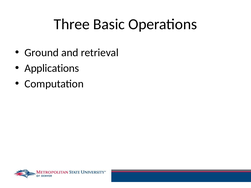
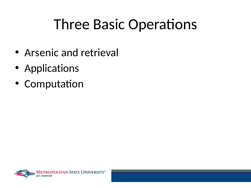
Ground: Ground -> Arsenic
